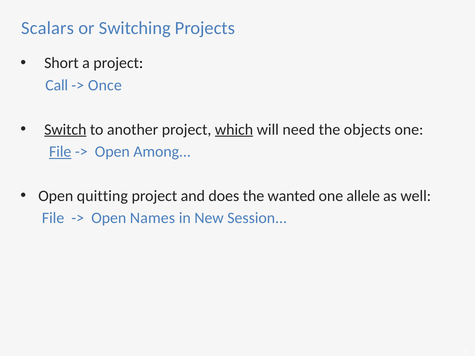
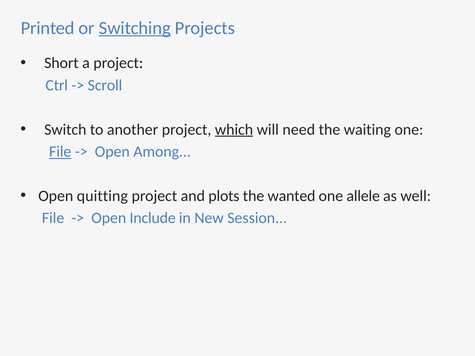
Scalars: Scalars -> Printed
Switching underline: none -> present
Call: Call -> Ctrl
Once: Once -> Scroll
Switch underline: present -> none
objects: objects -> waiting
does: does -> plots
Names: Names -> Include
